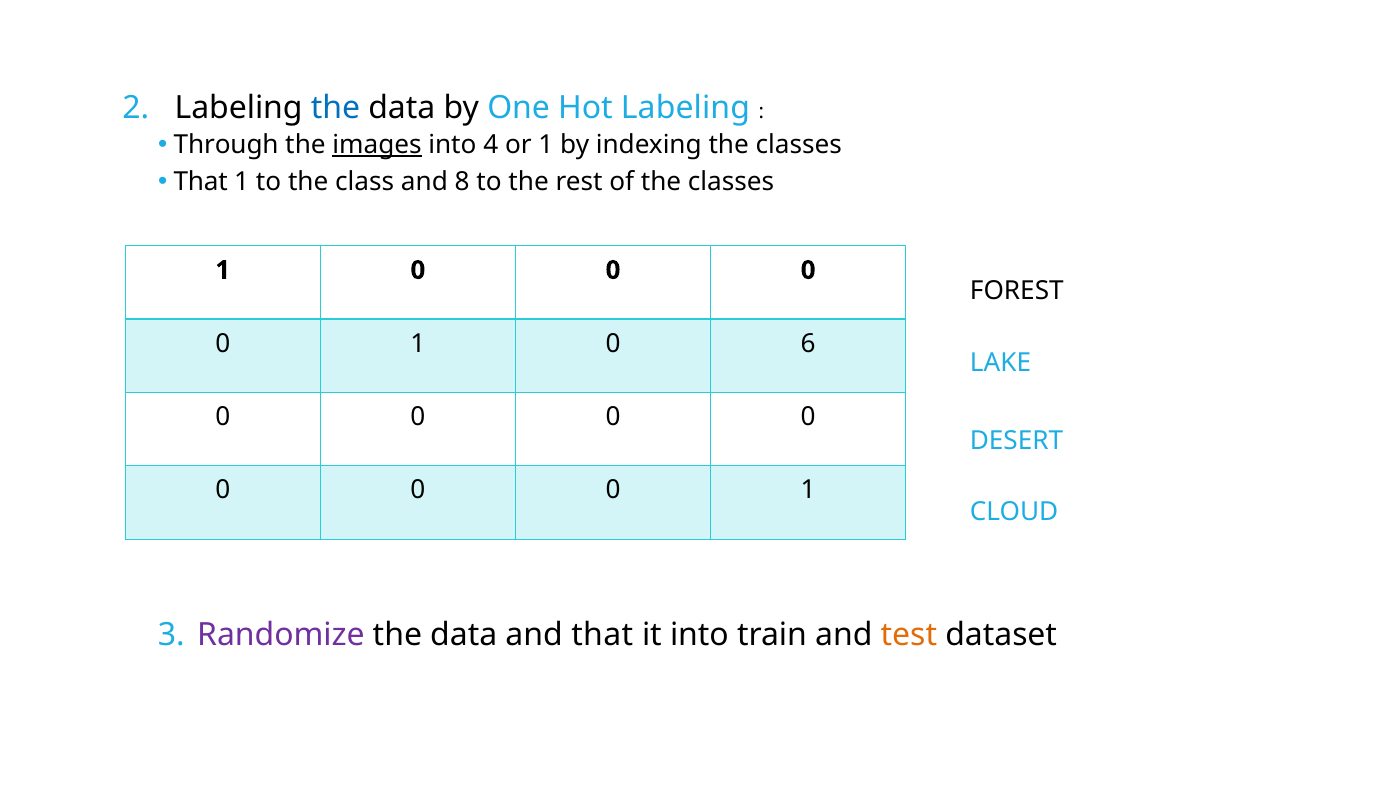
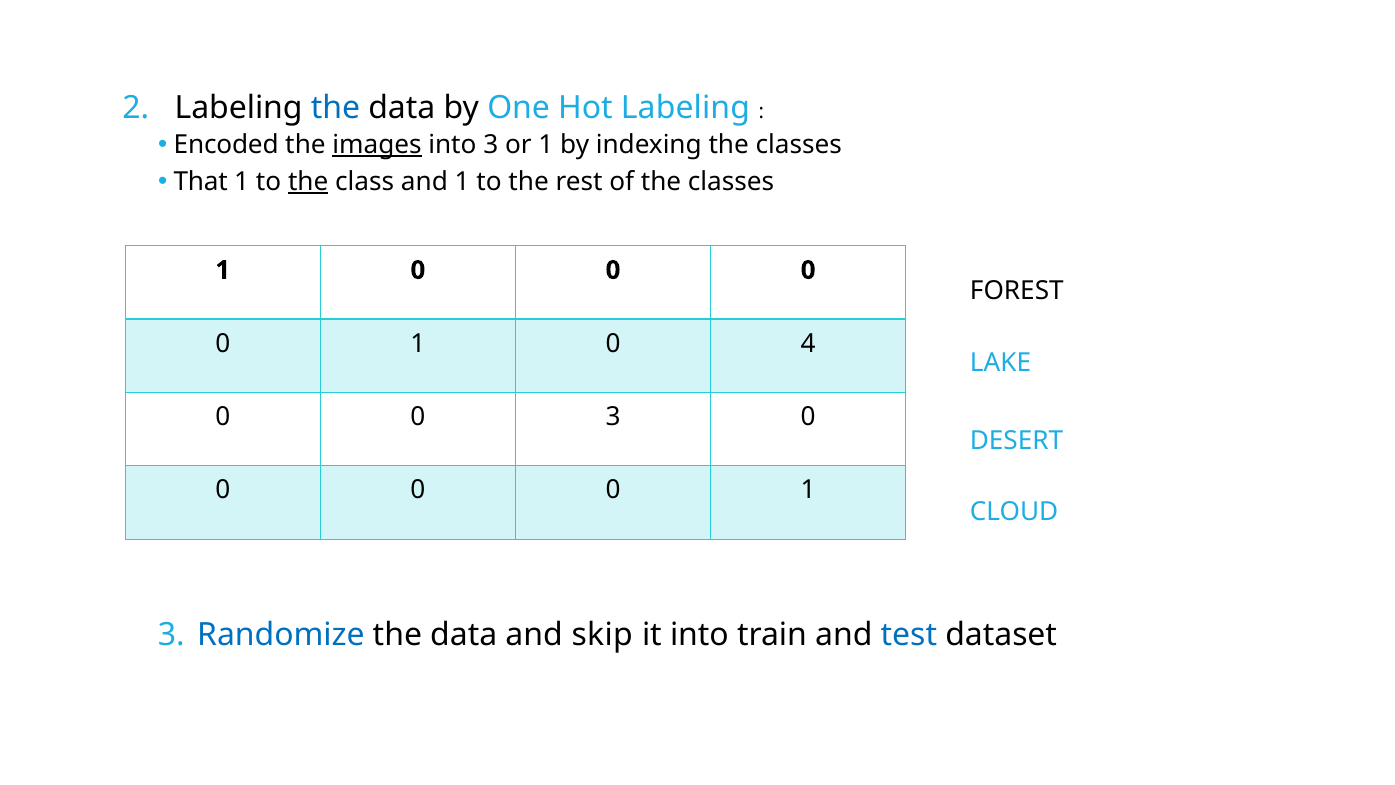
Through: Through -> Encoded
into 4: 4 -> 3
the at (308, 182) underline: none -> present
and 8: 8 -> 1
6: 6 -> 4
0 at (613, 417): 0 -> 3
Randomize colour: purple -> blue
and that: that -> skip
test colour: orange -> blue
